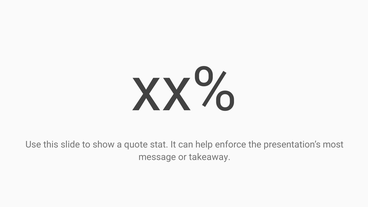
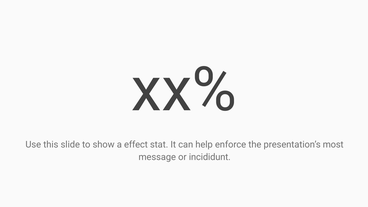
quote: quote -> effect
takeaway: takeaway -> incididunt
